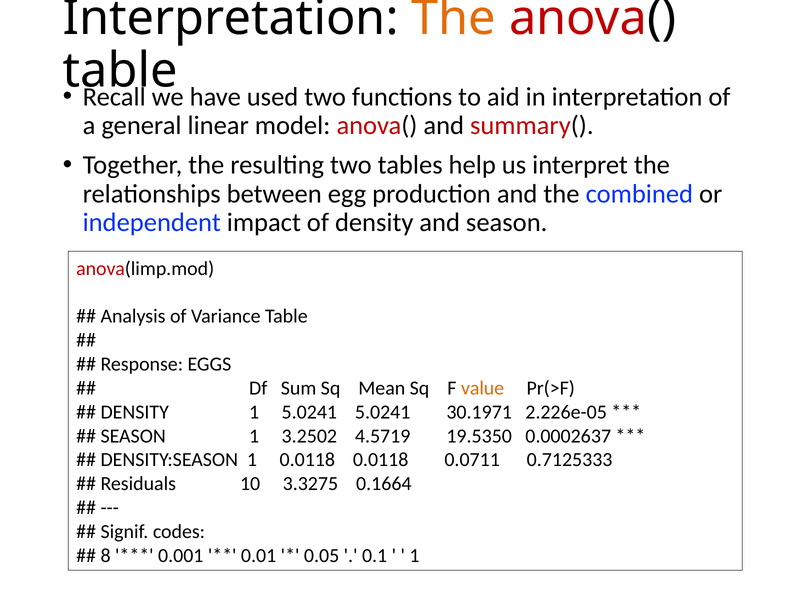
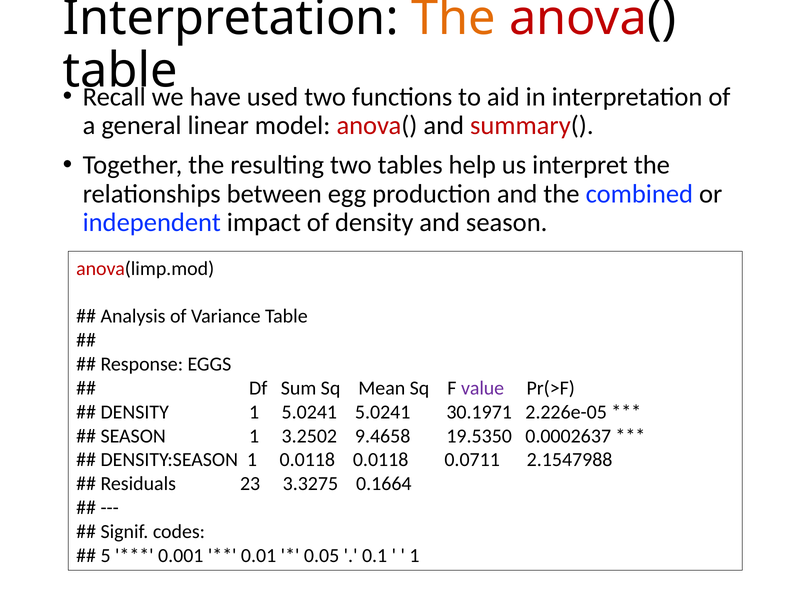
value colour: orange -> purple
4.5719: 4.5719 -> 9.4658
0.7125333: 0.7125333 -> 2.1547988
10: 10 -> 23
8: 8 -> 5
